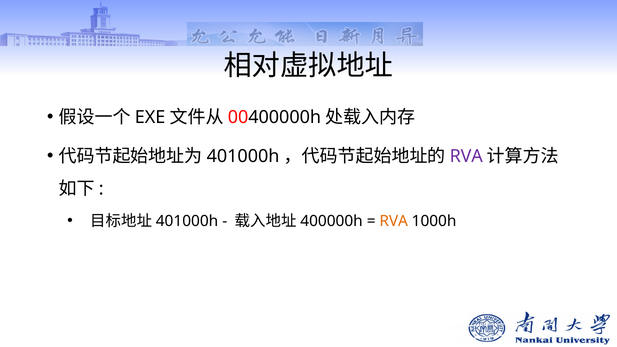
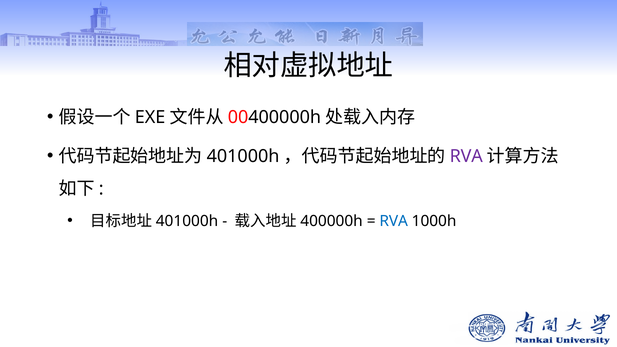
RVA at (394, 221) colour: orange -> blue
